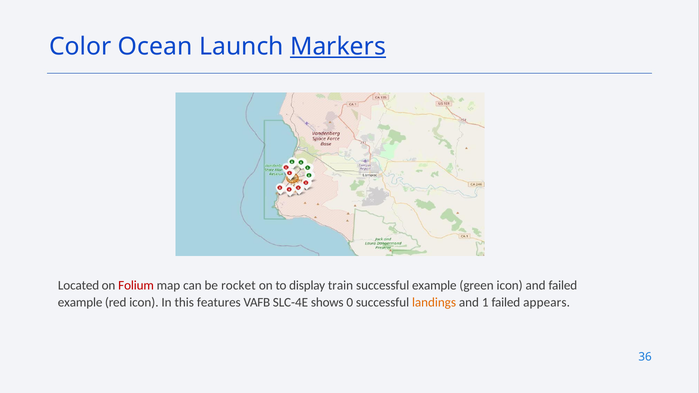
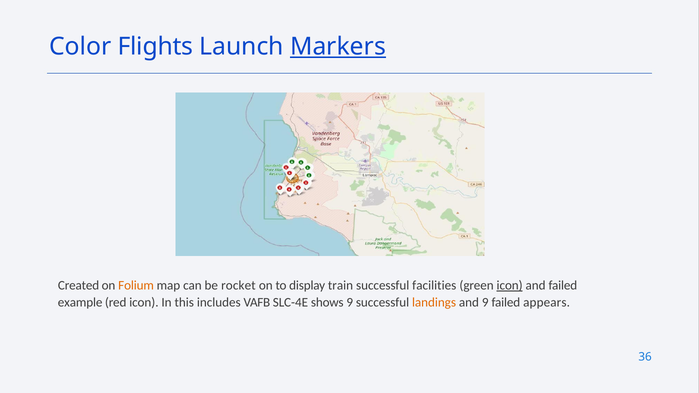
Ocean: Ocean -> Flights
Located: Located -> Created
Folium colour: red -> orange
successful example: example -> facilities
icon at (510, 286) underline: none -> present
features: features -> includes
shows 0: 0 -> 9
and 1: 1 -> 9
